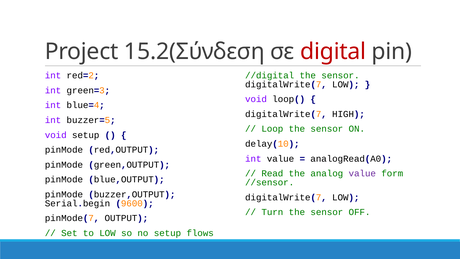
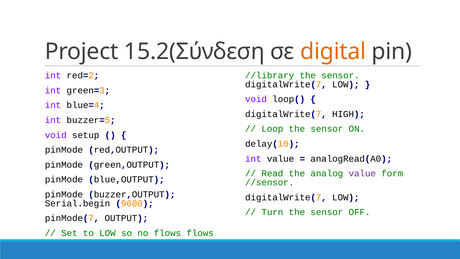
digital colour: red -> orange
//digital: //digital -> //library
no setup: setup -> flows
